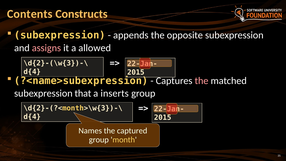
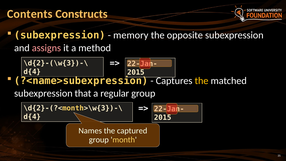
appends: appends -> memory
allowed: allowed -> method
the at (202, 81) colour: pink -> yellow
inserts: inserts -> regular
